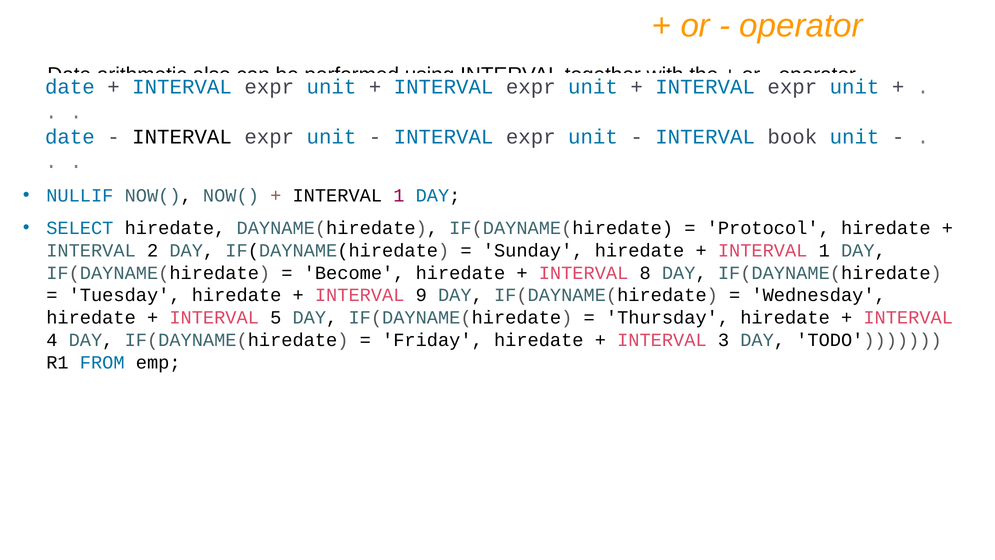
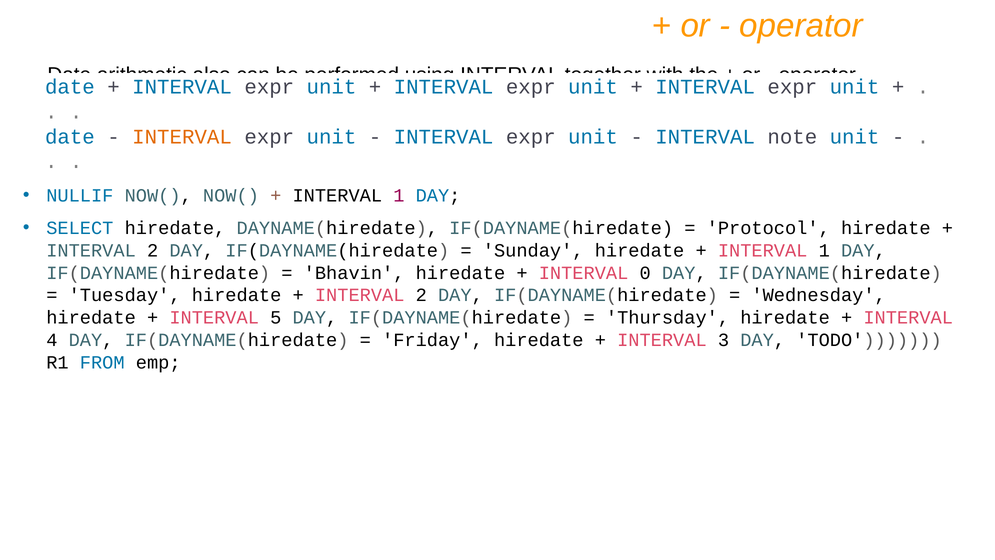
INTERVAL at (182, 137) colour: black -> orange
book: book -> note
Become: Become -> Bhavin
8: 8 -> 0
9 at (421, 295): 9 -> 2
